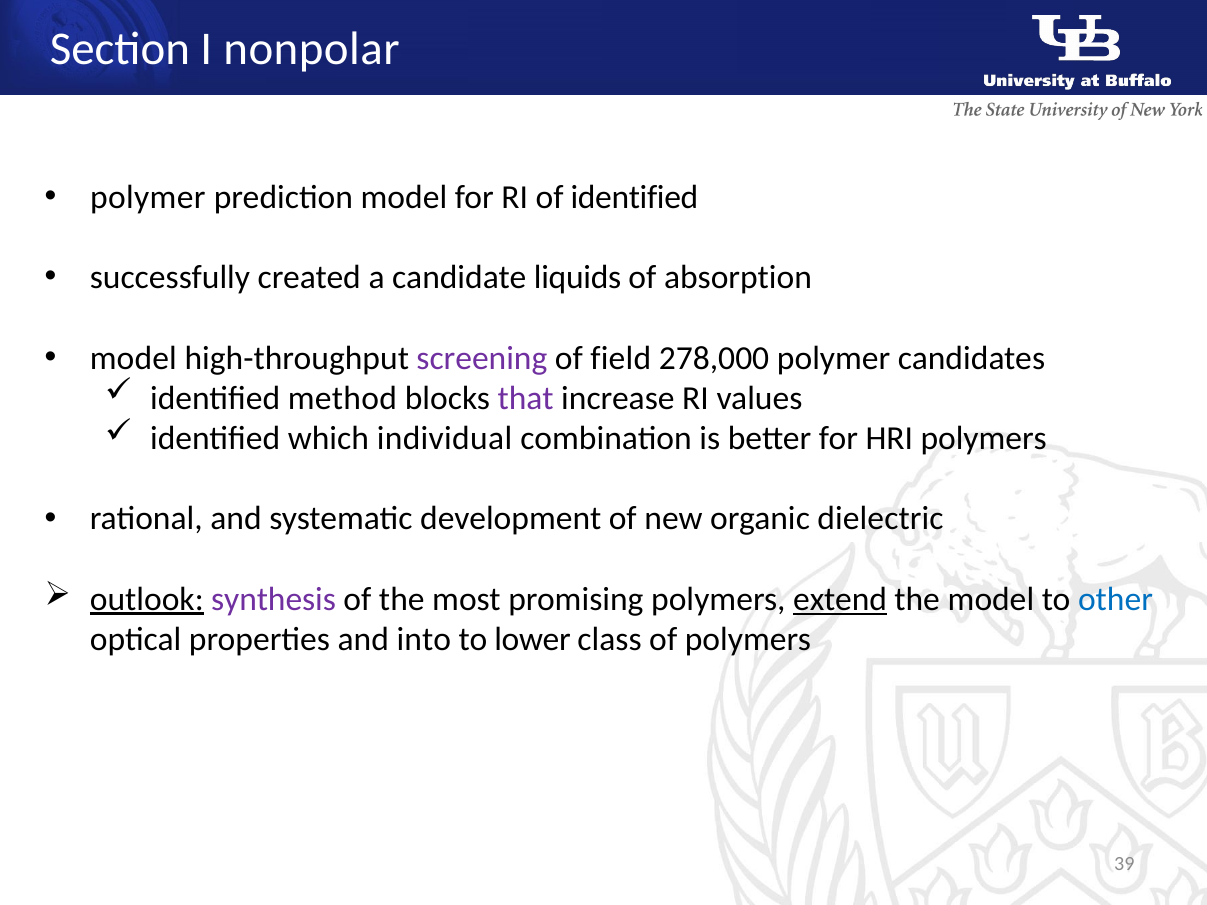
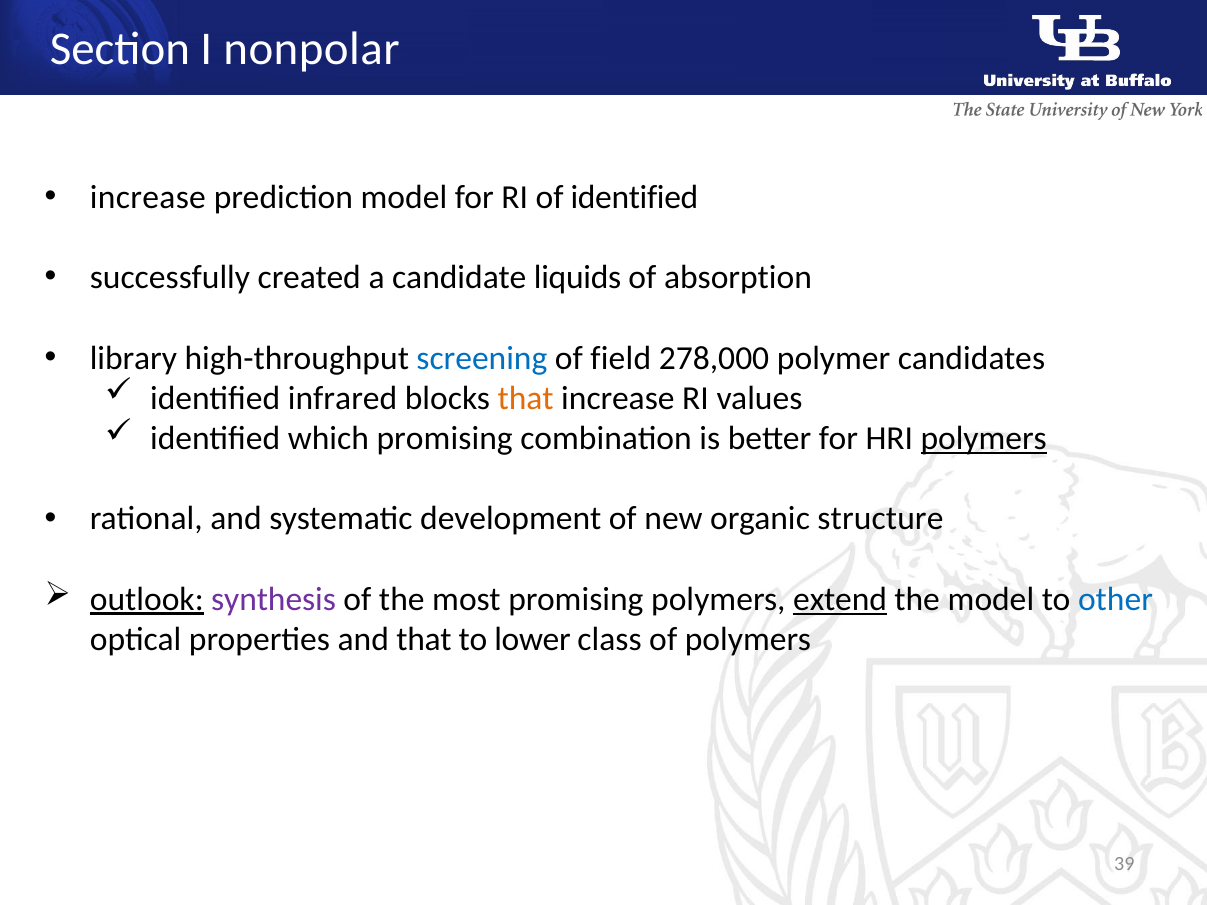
polymer at (148, 197): polymer -> increase
model at (133, 358): model -> library
screening colour: purple -> blue
method: method -> infrared
that at (526, 398) colour: purple -> orange
which individual: individual -> promising
polymers at (984, 439) underline: none -> present
dielectric: dielectric -> structure
and into: into -> that
